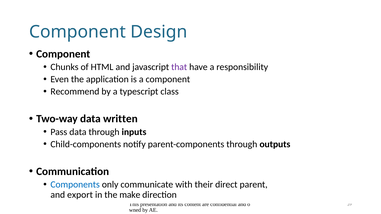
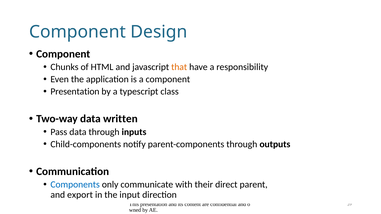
that colour: purple -> orange
Recommend at (75, 92): Recommend -> Presentation
make: make -> input
